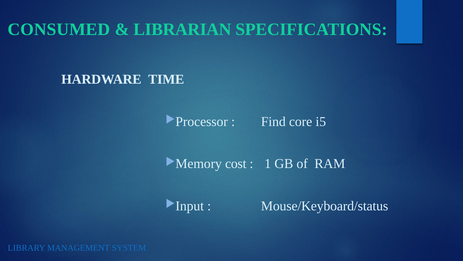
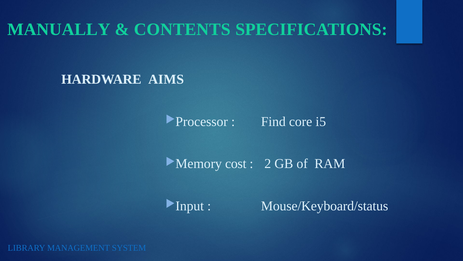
CONSUMED: CONSUMED -> MANUALLY
LIBRARIAN: LIBRARIAN -> CONTENTS
TIME: TIME -> AIMS
1: 1 -> 2
